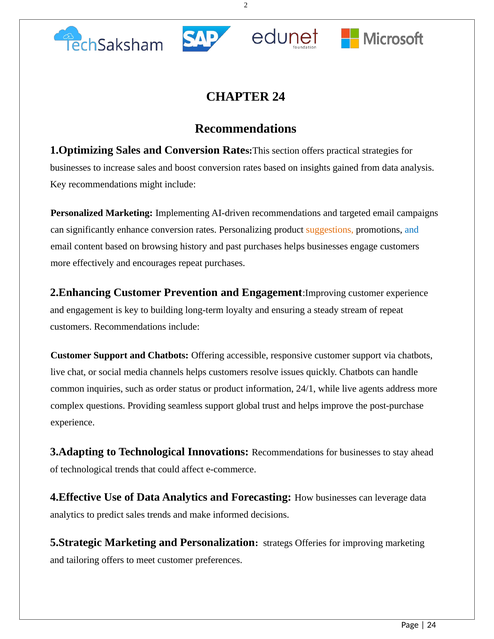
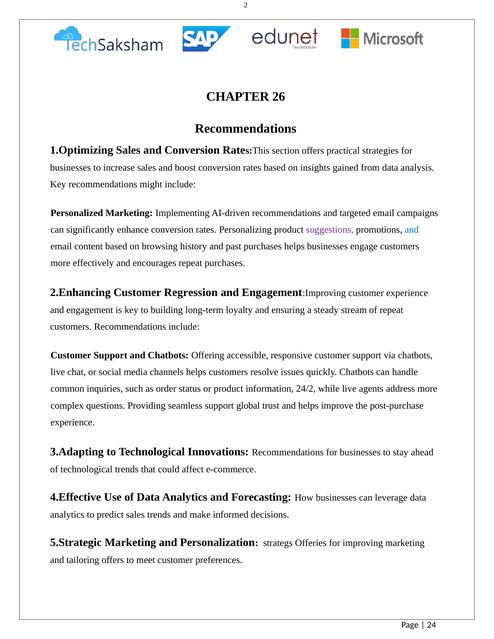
CHAPTER 24: 24 -> 26
suggestions colour: orange -> purple
Prevention: Prevention -> Regression
24/1: 24/1 -> 24/2
